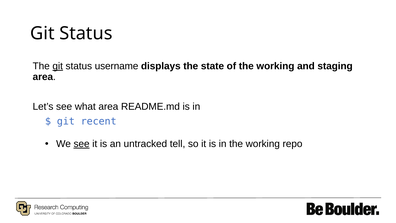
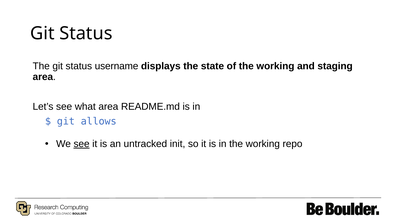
git at (58, 66) underline: present -> none
recent: recent -> allows
tell: tell -> init
